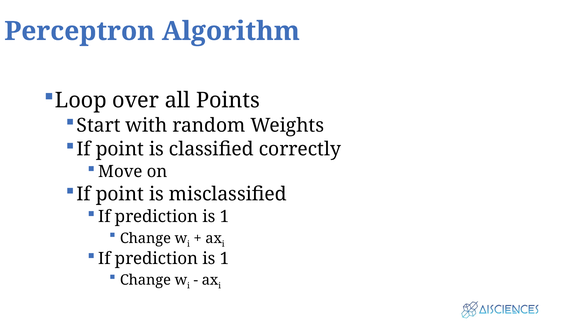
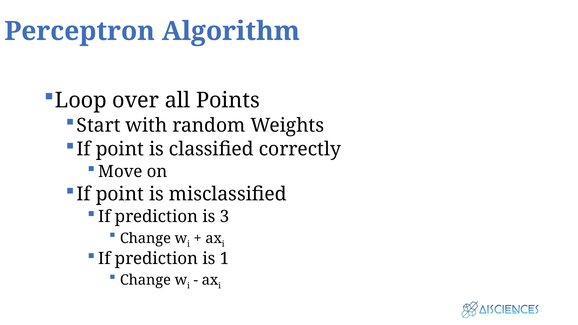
1 at (224, 217): 1 -> 3
